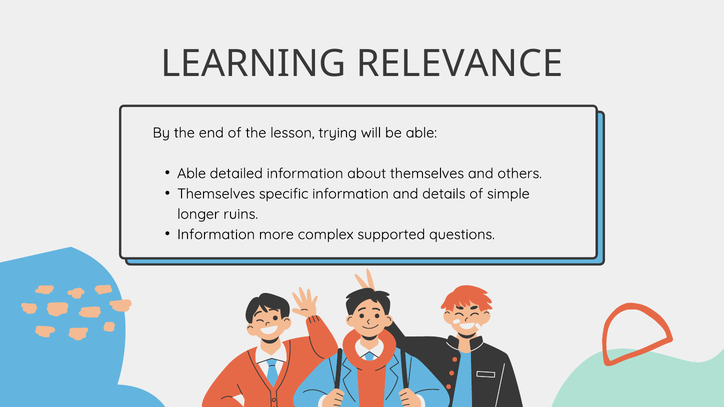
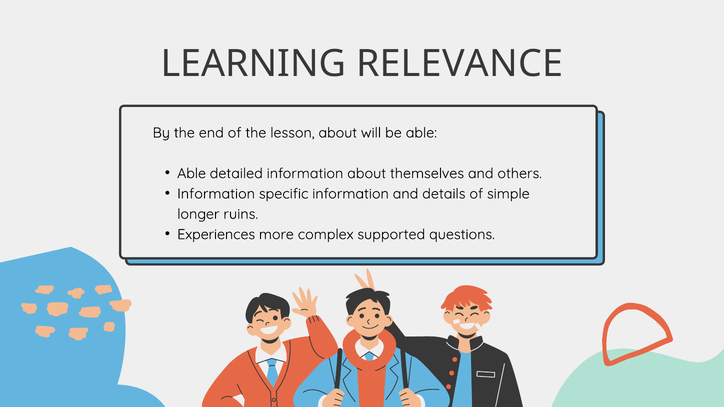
lesson trying: trying -> about
Themselves at (216, 194): Themselves -> Information
Information at (216, 235): Information -> Experiences
